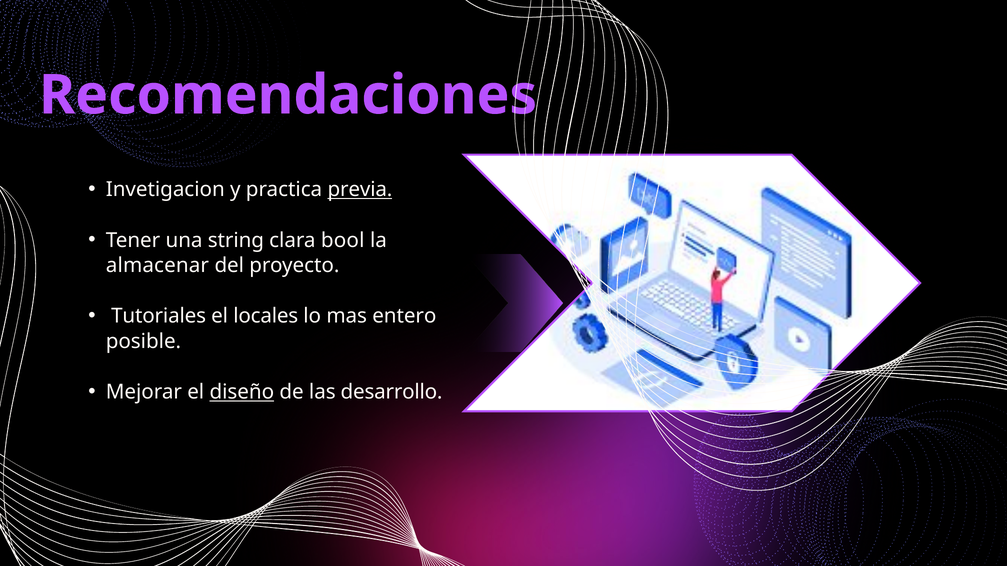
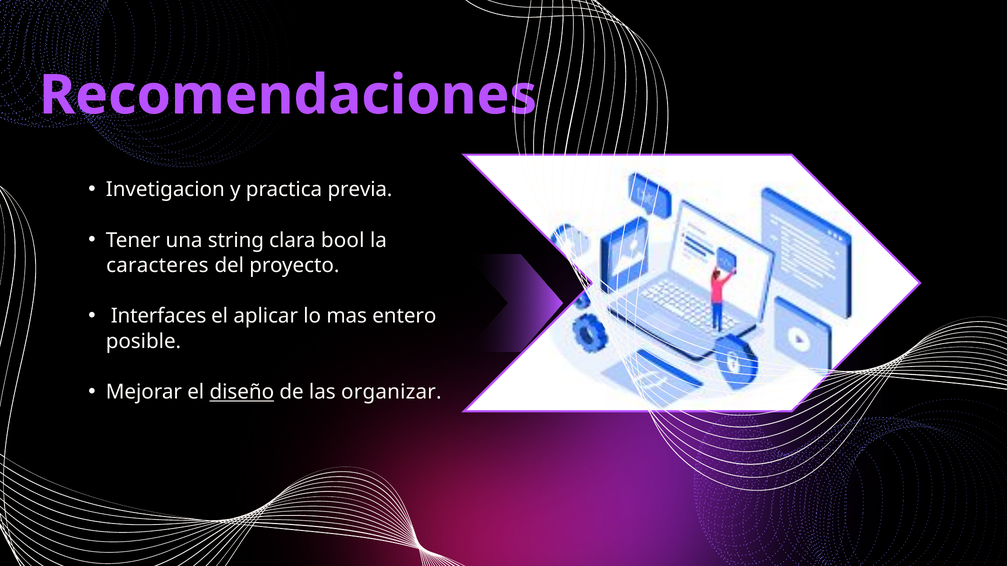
previa underline: present -> none
almacenar: almacenar -> caracteres
Tutoriales: Tutoriales -> Interfaces
locales: locales -> aplicar
desarrollo: desarrollo -> organizar
